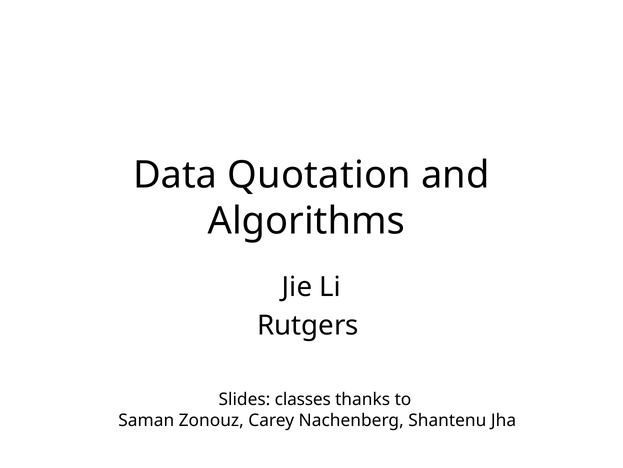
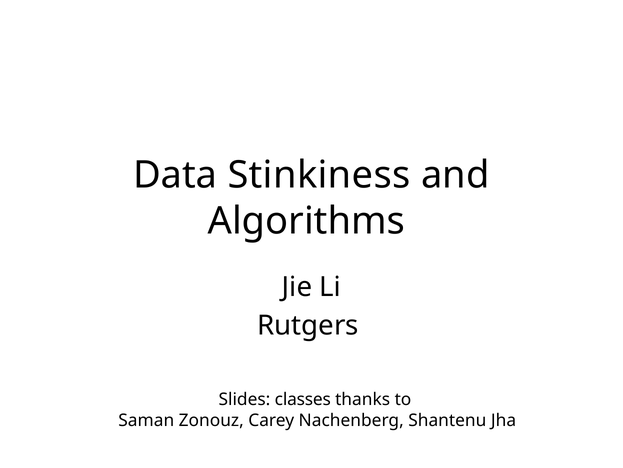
Quotation: Quotation -> Stinkiness
